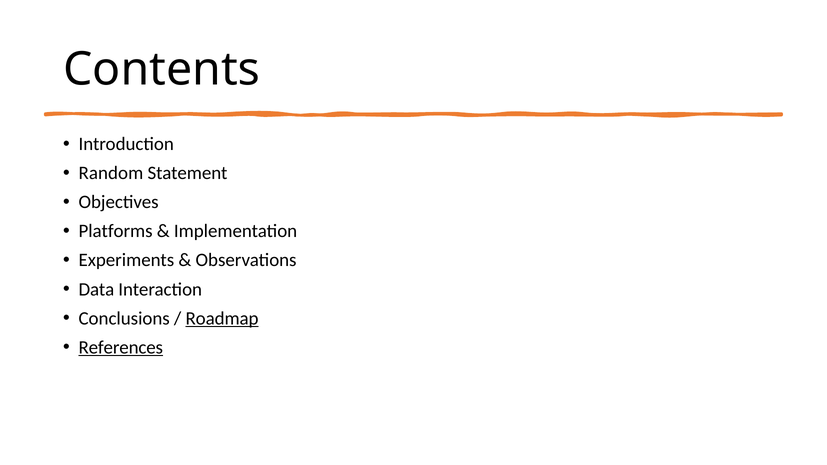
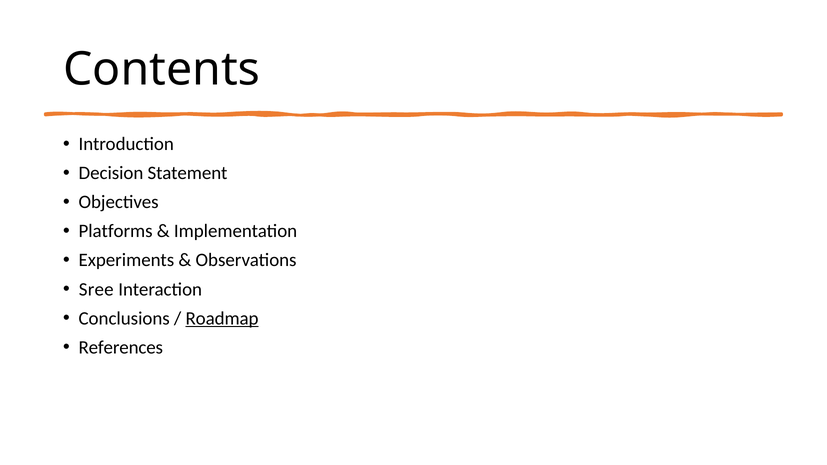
Random: Random -> Decision
Data: Data -> Sree
References underline: present -> none
